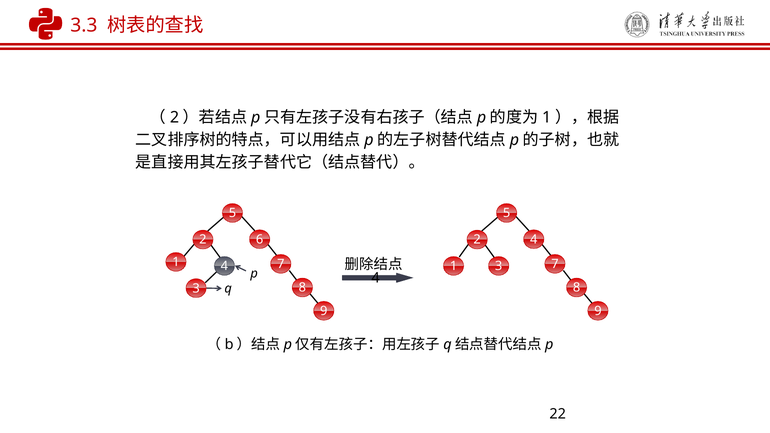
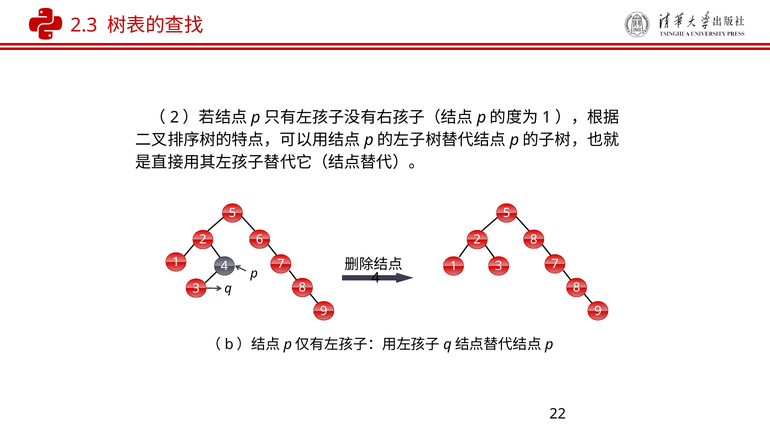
3.3: 3.3 -> 2.3
2 4: 4 -> 8
